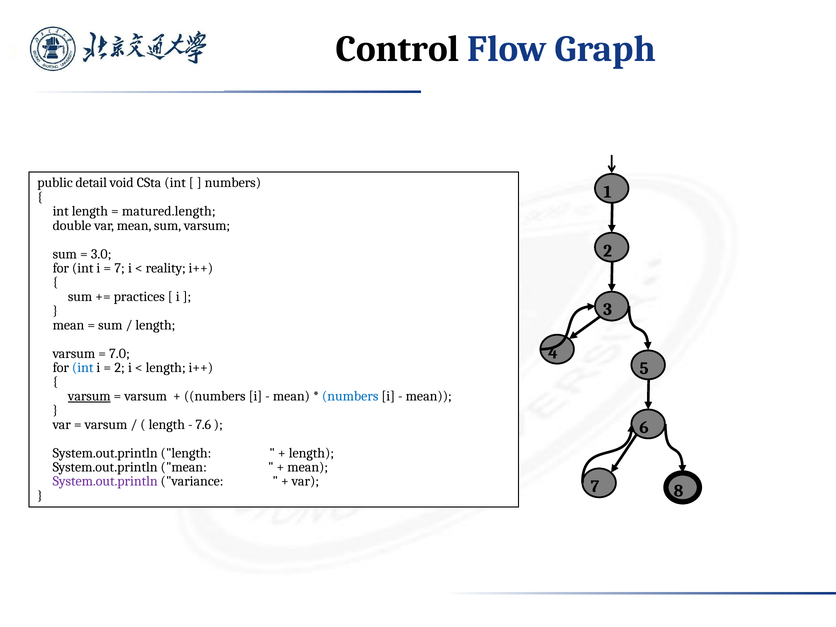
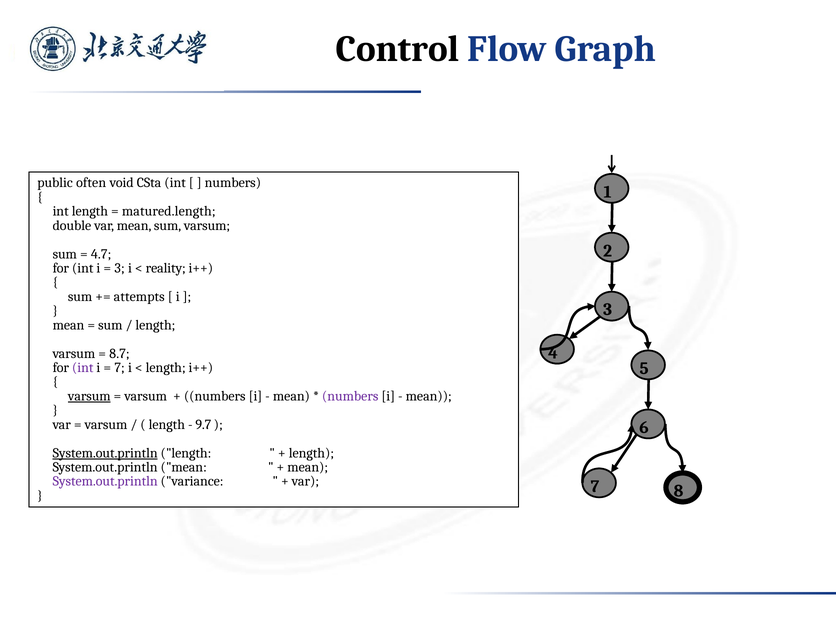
detail: detail -> often
3.0: 3.0 -> 4.7
7 at (120, 268): 7 -> 3
practices: practices -> attempts
7.0: 7.0 -> 8.7
int at (83, 368) colour: blue -> purple
2 at (120, 368): 2 -> 7
numbers at (350, 396) colour: blue -> purple
7.6: 7.6 -> 9.7
System.out.println at (105, 453) underline: none -> present
